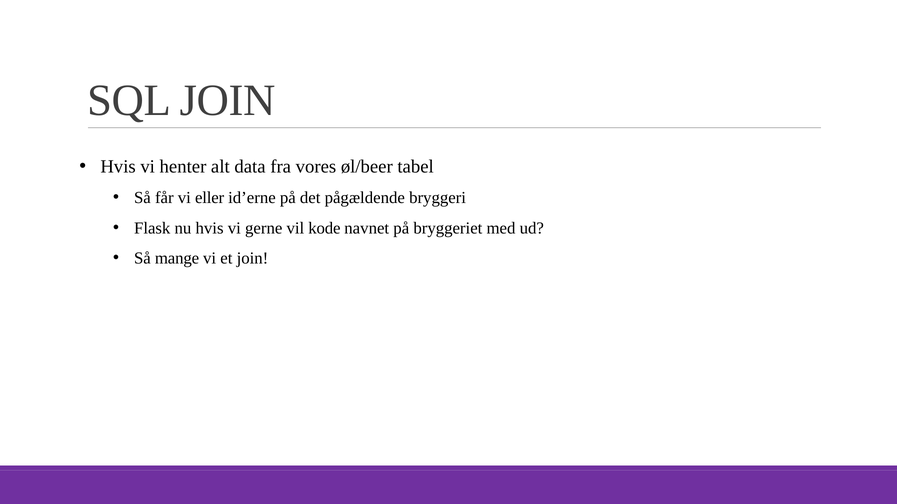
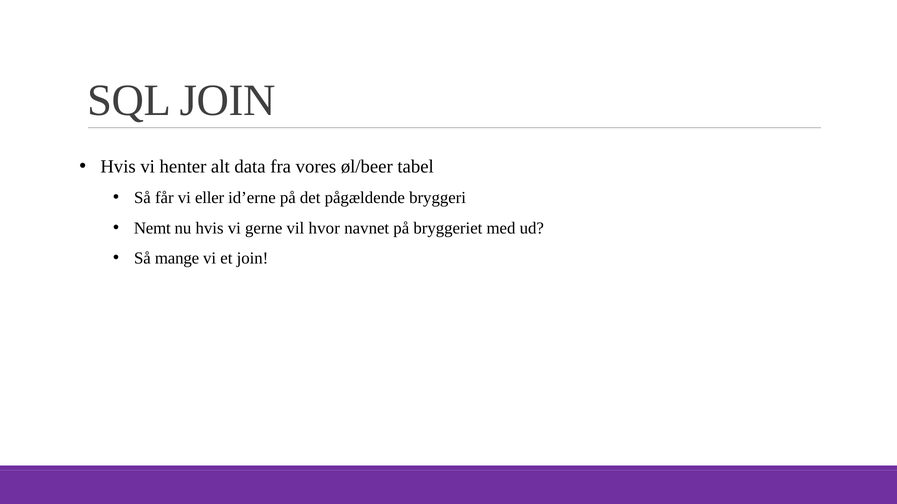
Flask: Flask -> Nemt
kode: kode -> hvor
